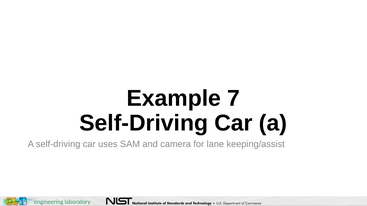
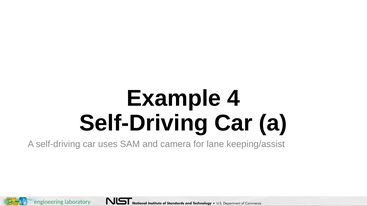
7: 7 -> 4
